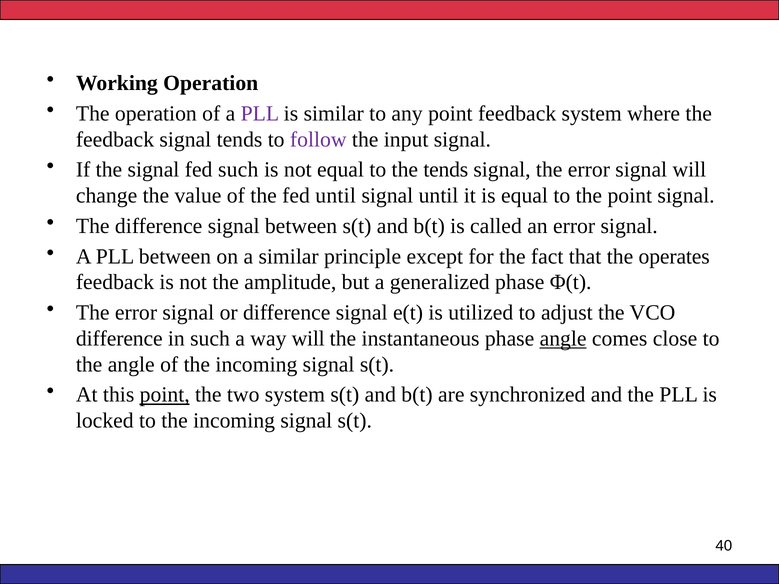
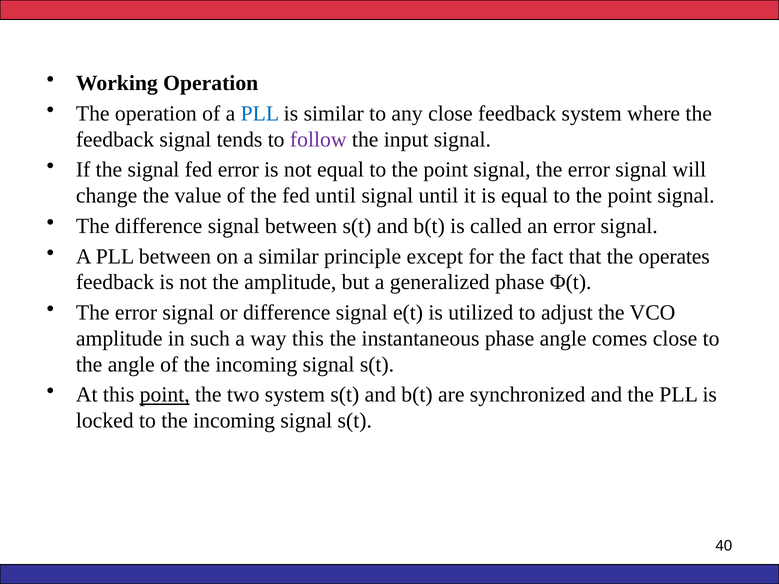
PLL at (260, 114) colour: purple -> blue
any point: point -> close
fed such: such -> error
tends at (446, 170): tends -> point
difference at (119, 339): difference -> amplitude
way will: will -> this
angle at (563, 339) underline: present -> none
